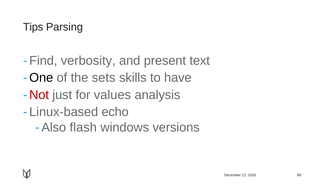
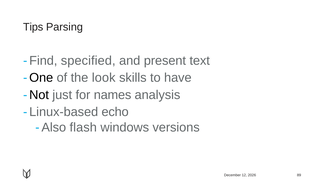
verbosity: verbosity -> specified
sets: sets -> look
Not colour: red -> black
values: values -> names
